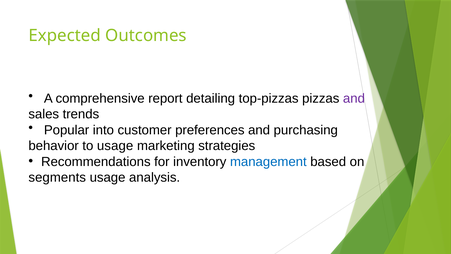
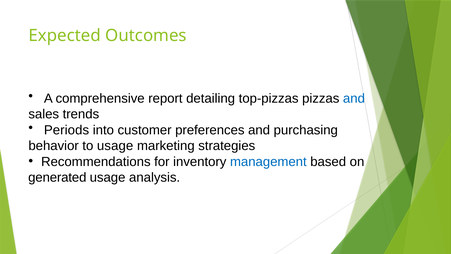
and at (354, 98) colour: purple -> blue
Popular: Popular -> Periods
segments: segments -> generated
